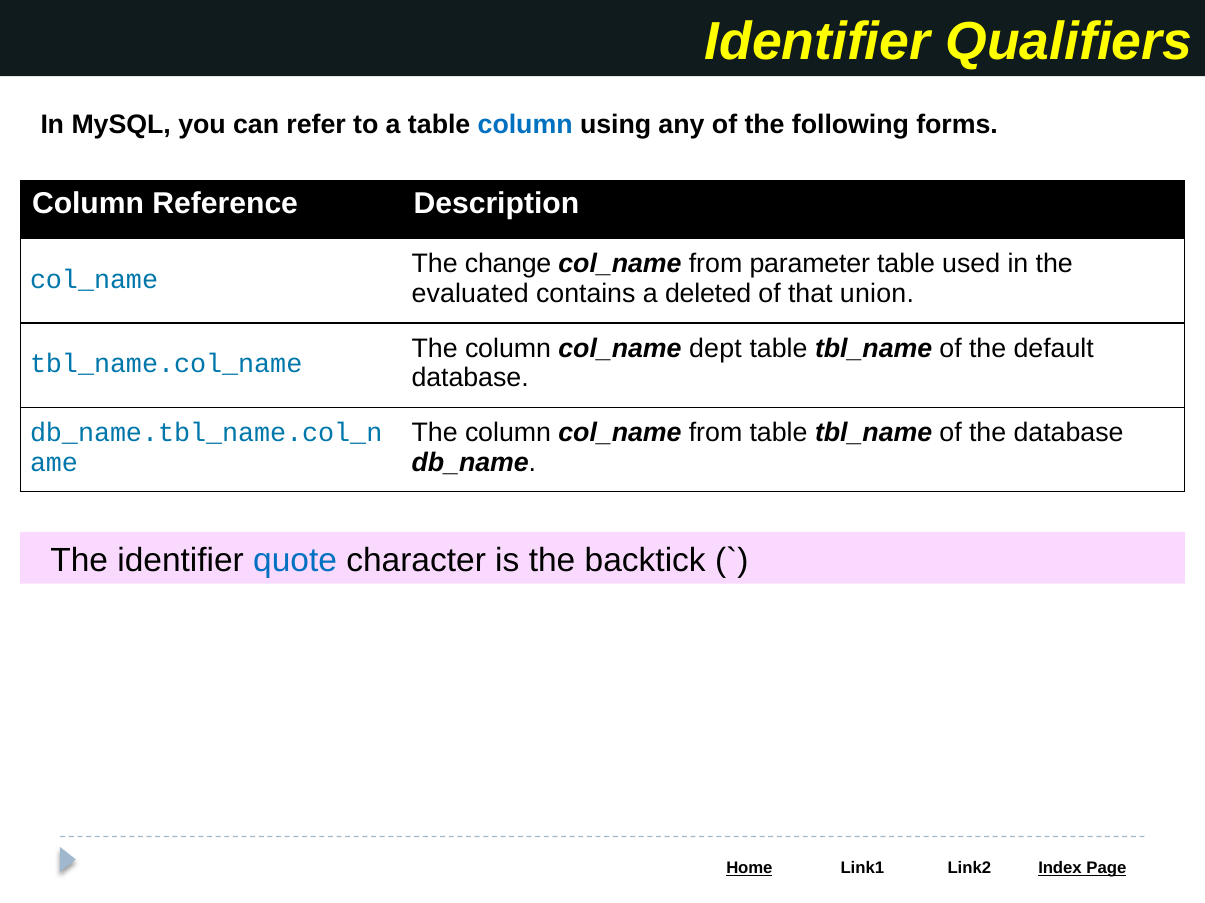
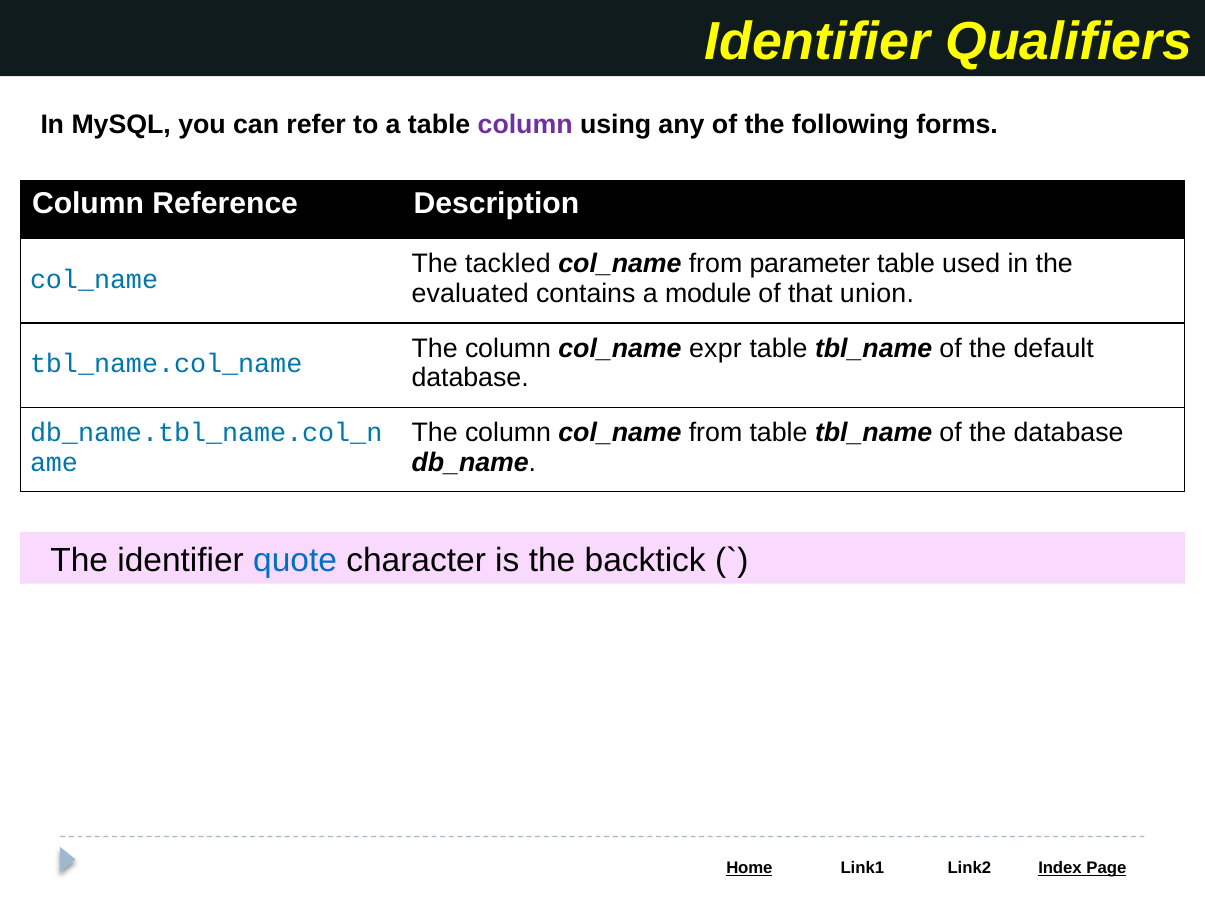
column at (525, 124) colour: blue -> purple
change: change -> tackled
deleted: deleted -> module
dept: dept -> expr
